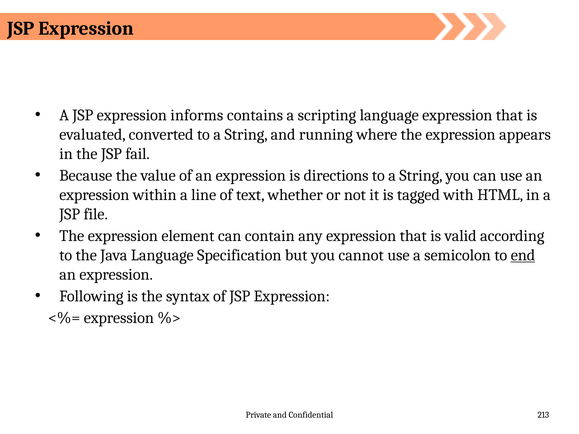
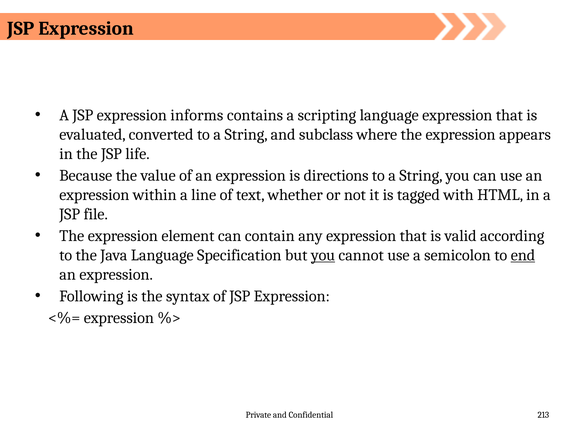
running: running -> subclass
fail: fail -> life
you at (323, 255) underline: none -> present
